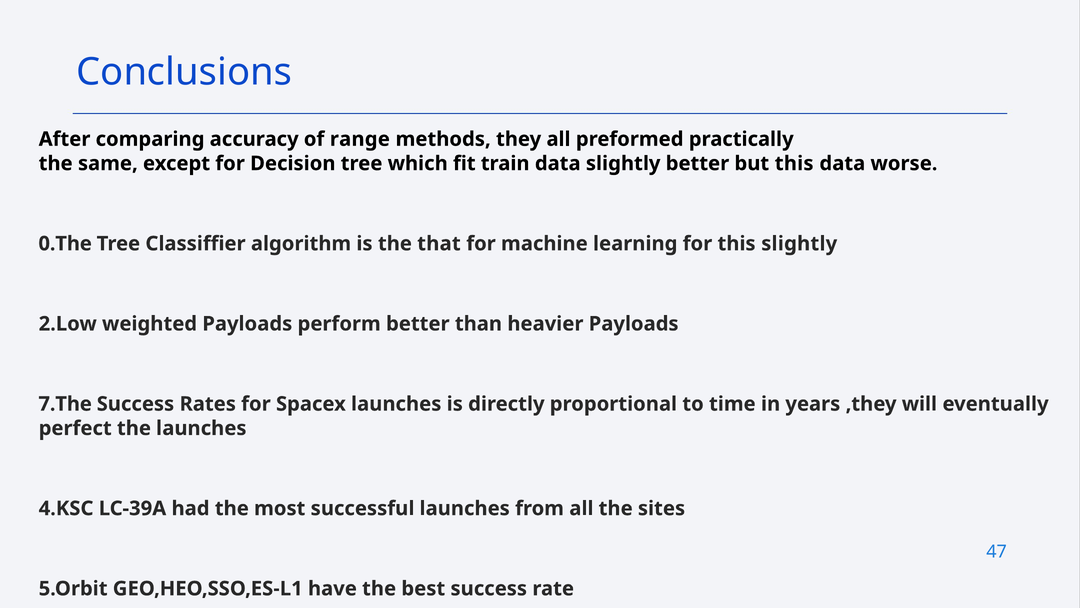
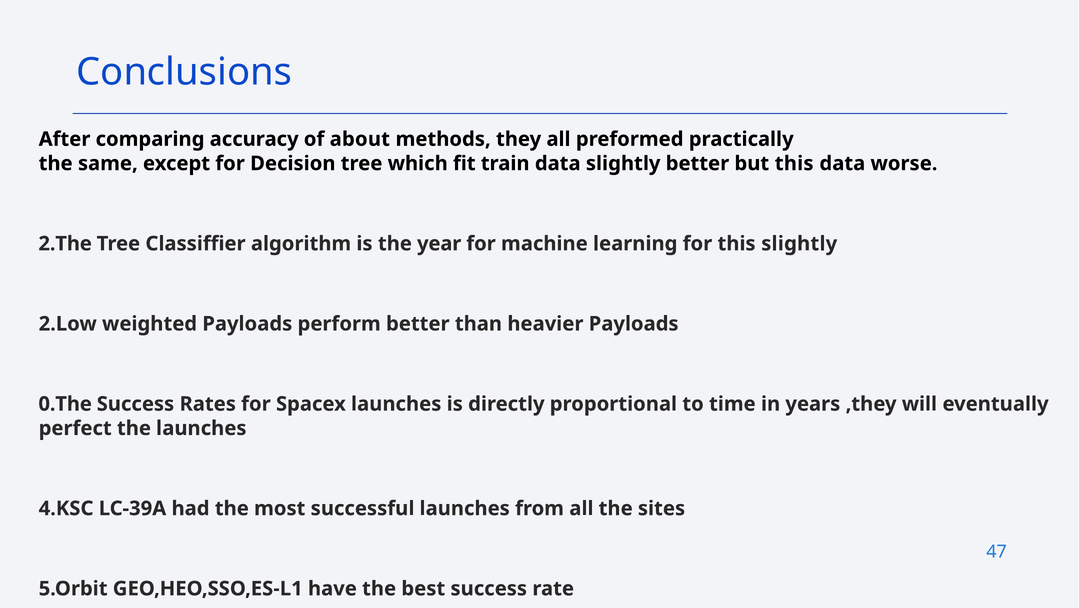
range: range -> about
0.The: 0.The -> 2.The
that: that -> year
7.The: 7.The -> 0.The
